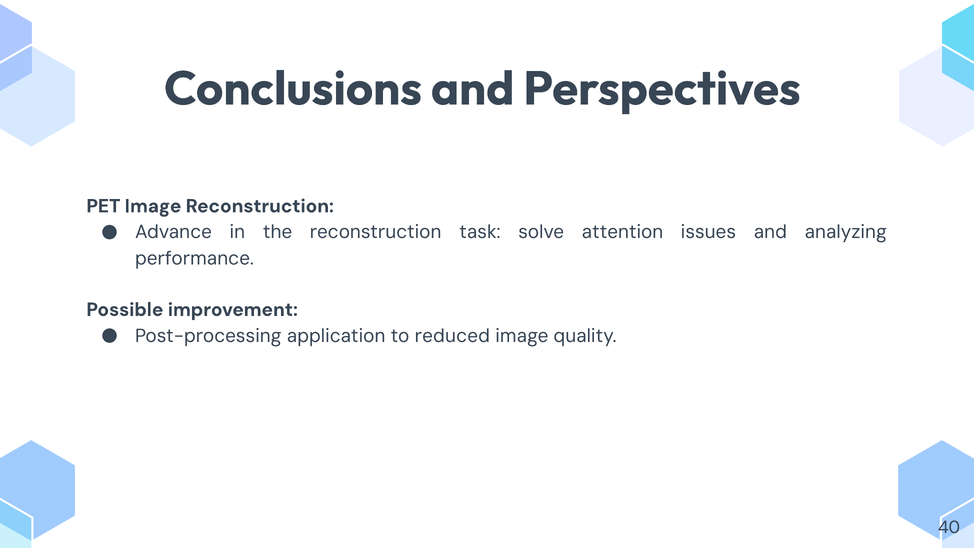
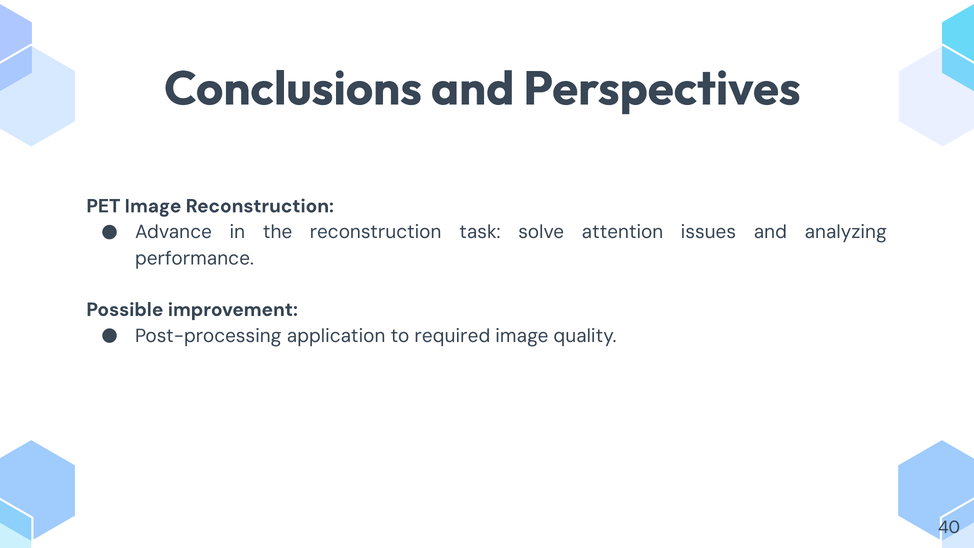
reduced: reduced -> required
